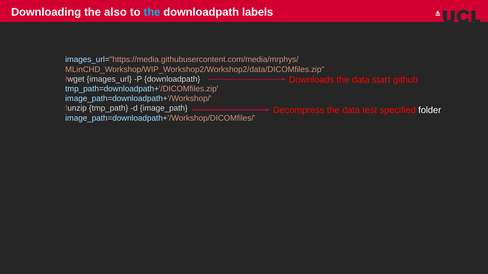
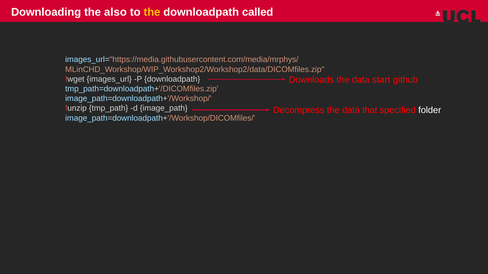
the at (152, 12) colour: light blue -> yellow
labels: labels -> called
test: test -> that
